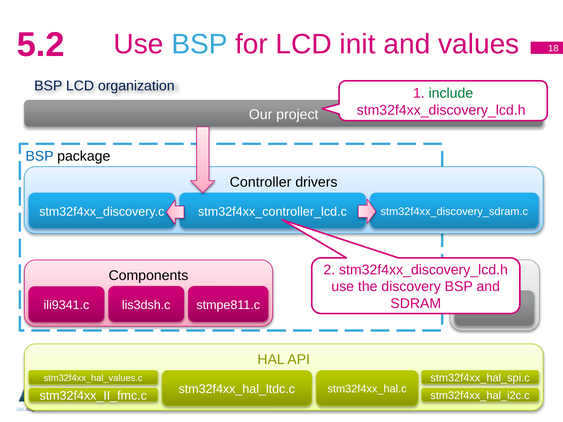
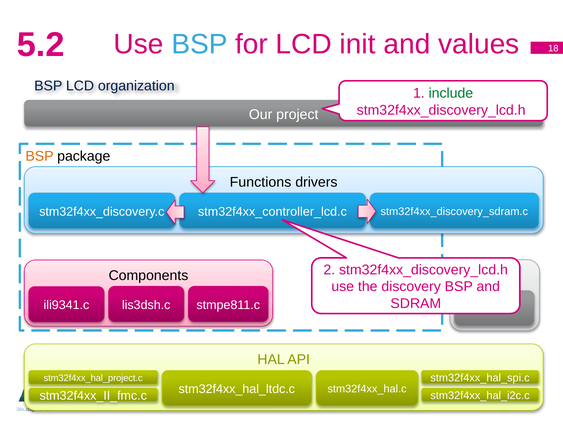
BSP at (40, 156) colour: blue -> orange
Controller: Controller -> Functions
stm32f4xx_hal_values.c: stm32f4xx_hal_values.c -> stm32f4xx_hal_project.c
